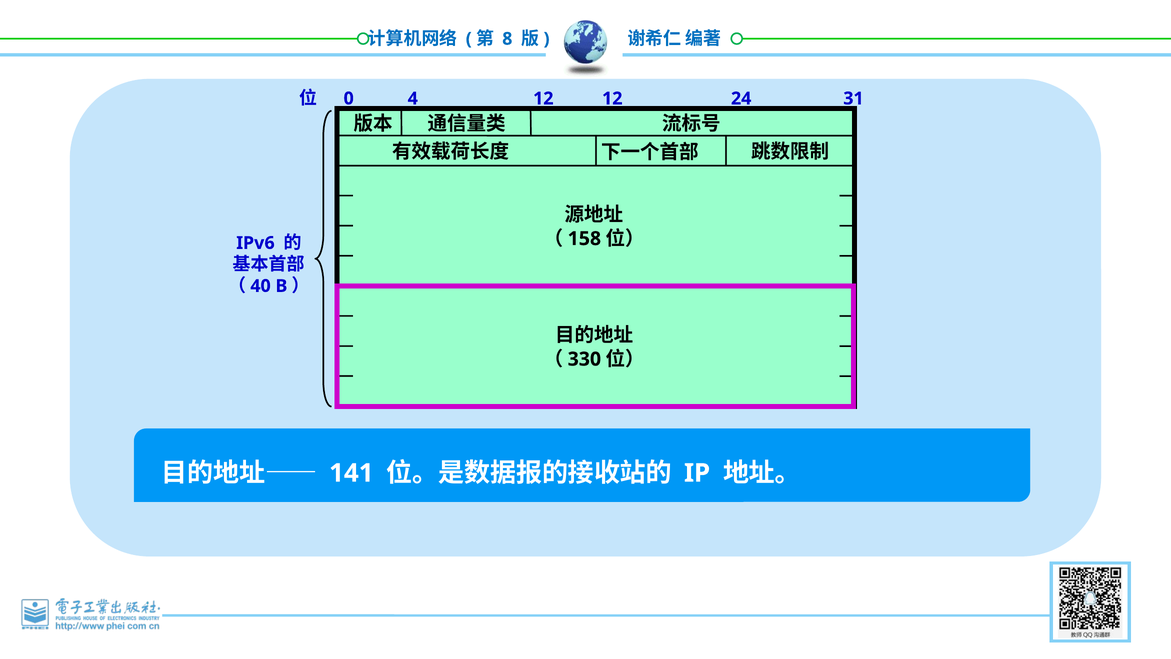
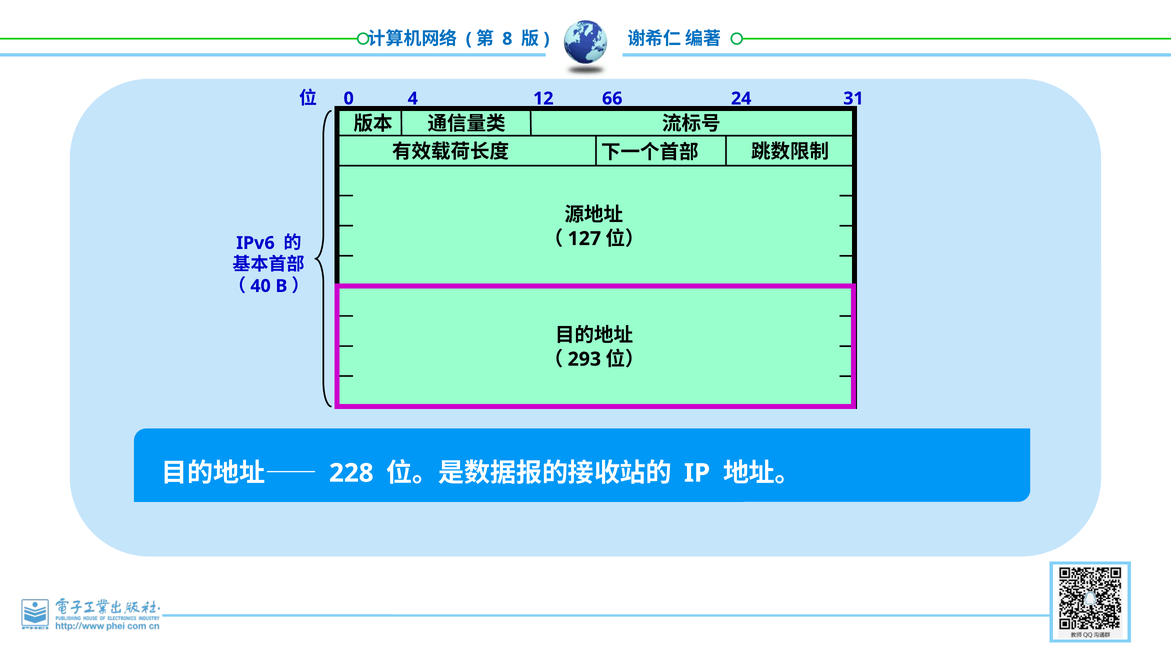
4 12: 12 -> 66
158: 158 -> 127
330: 330 -> 293
141: 141 -> 228
